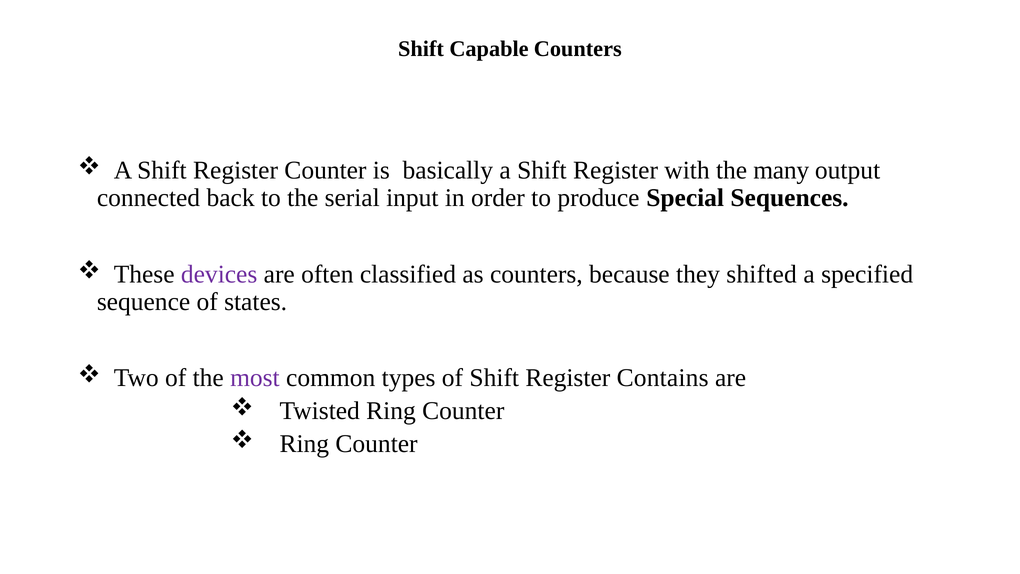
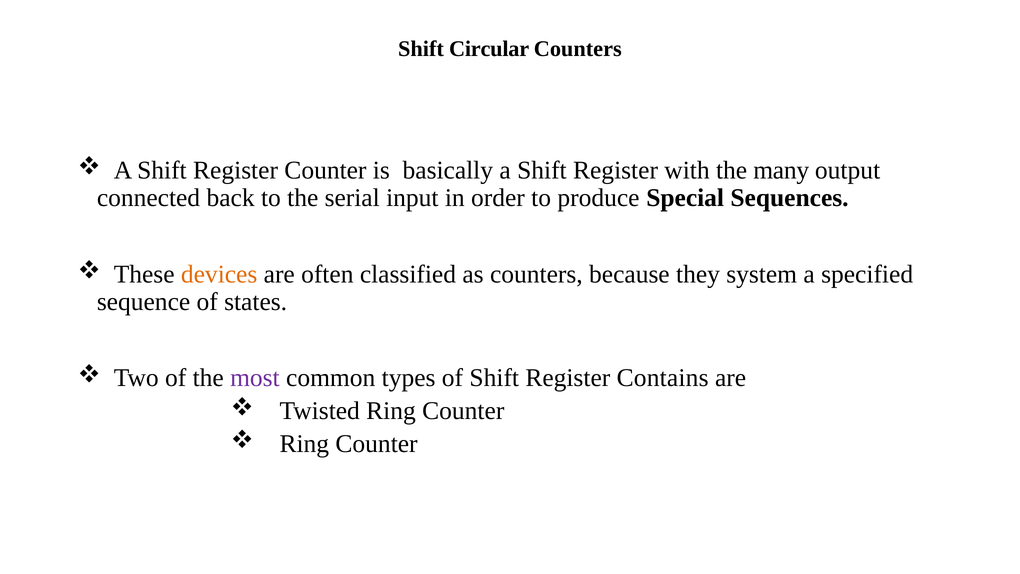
Capable: Capable -> Circular
devices colour: purple -> orange
shifted: shifted -> system
